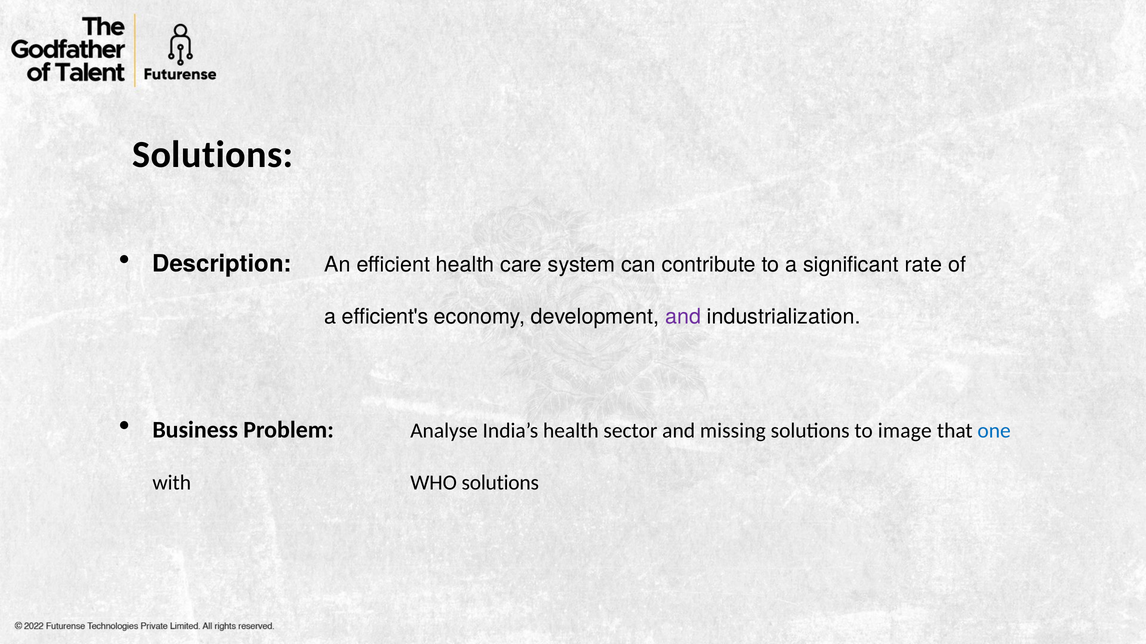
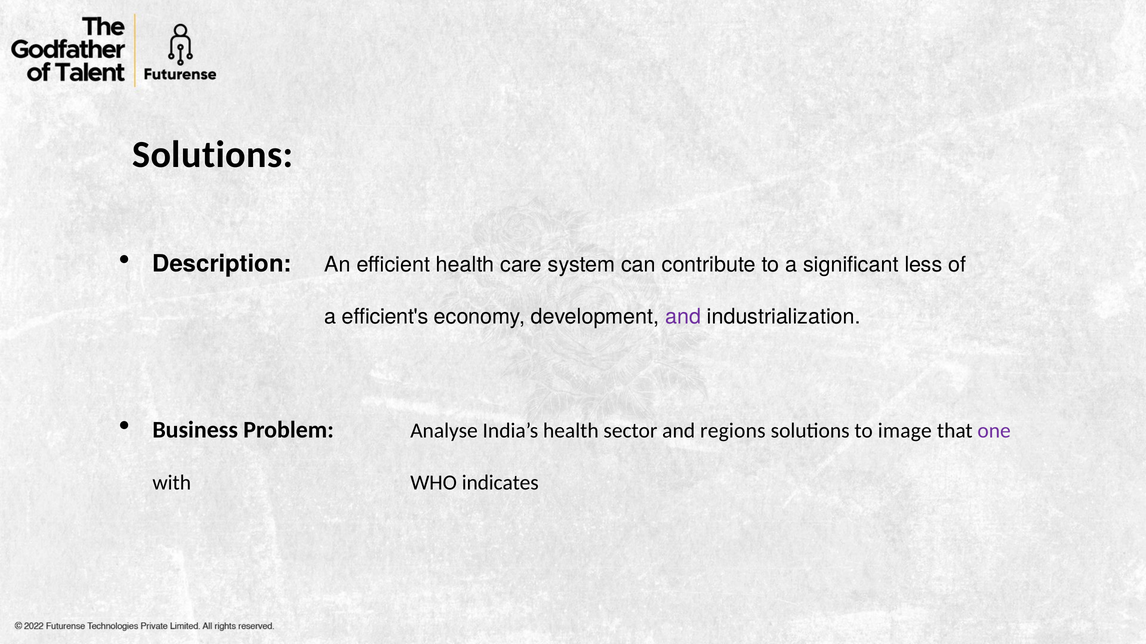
rate: rate -> less
missing: missing -> regions
one colour: blue -> purple
WHO solutions: solutions -> indicates
